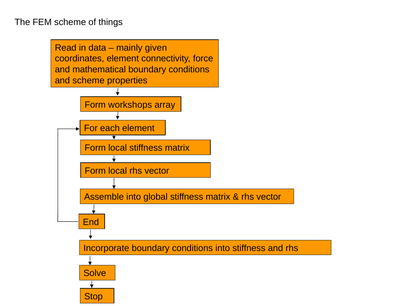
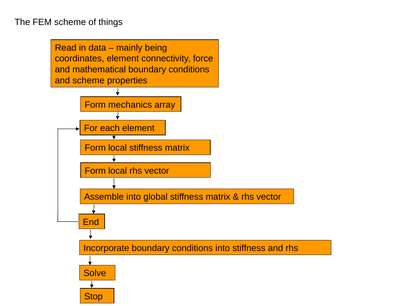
given: given -> being
workshops: workshops -> mechanics
